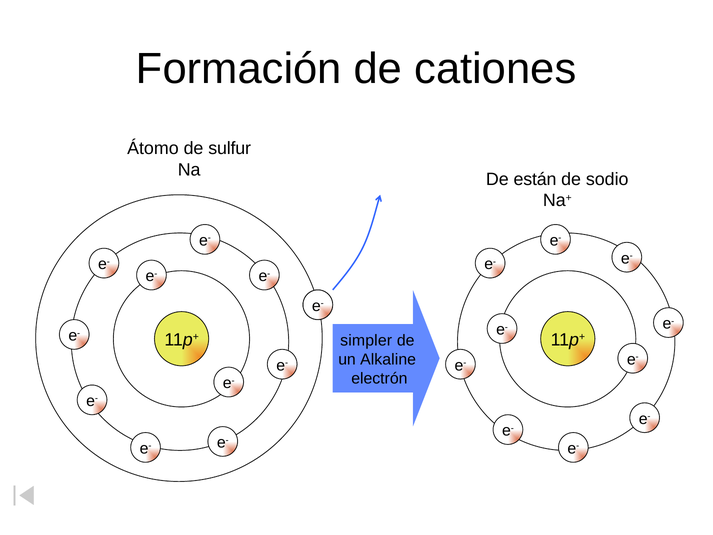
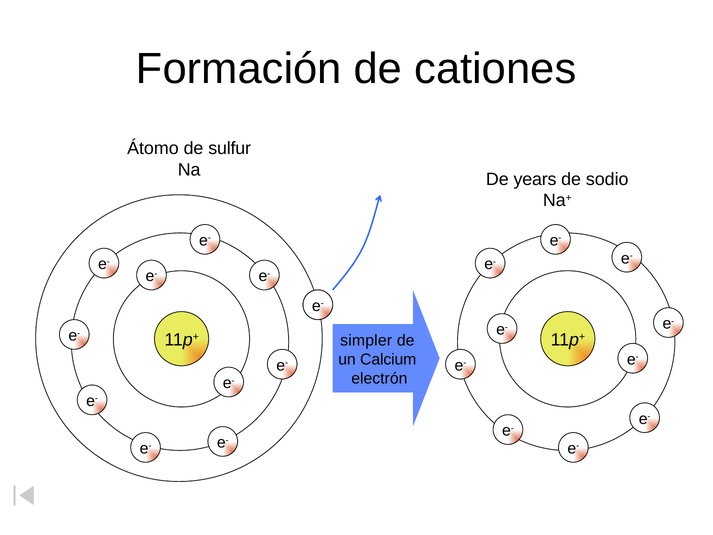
están: están -> years
Alkaline: Alkaline -> Calcium
